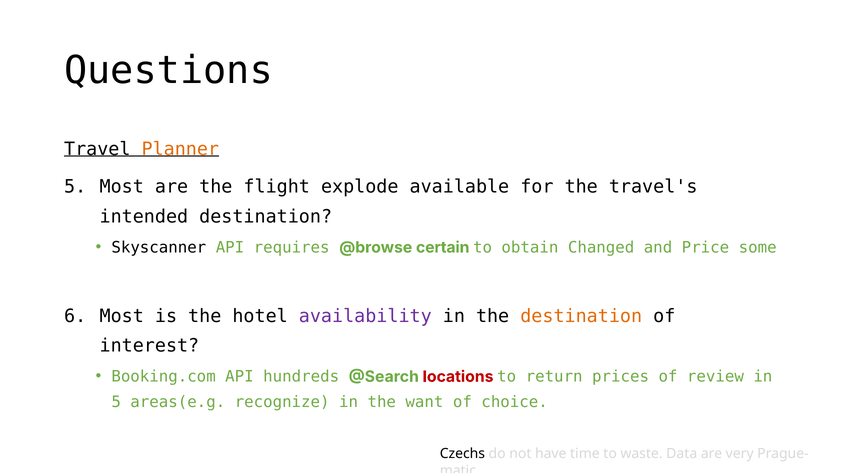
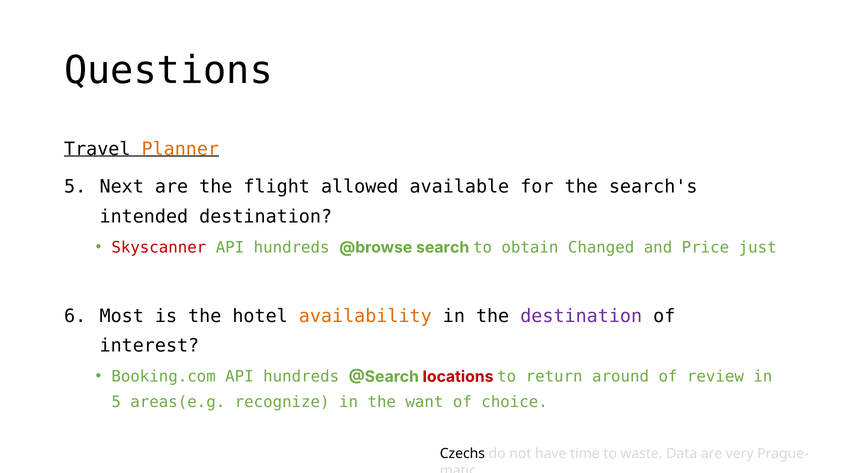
5 Most: Most -> Next
explode: explode -> allowed
travel's: travel's -> search's
Skyscanner colour: black -> red
requires at (292, 247): requires -> hundreds
certain: certain -> search
some: some -> just
availability colour: purple -> orange
destination at (581, 316) colour: orange -> purple
prices: prices -> around
